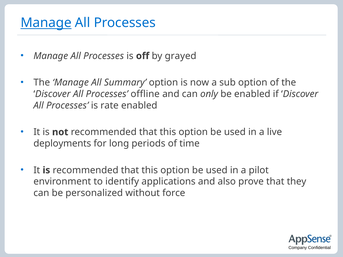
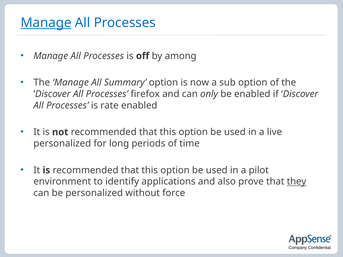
grayed: grayed -> among
offline: offline -> firefox
deployments at (62, 144): deployments -> personalized
they underline: none -> present
